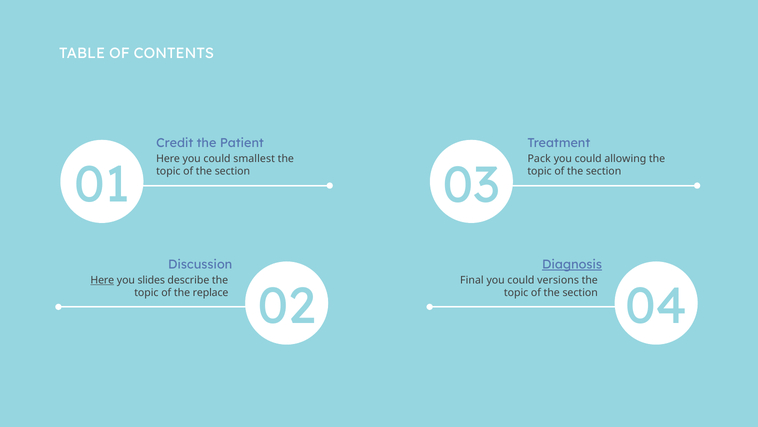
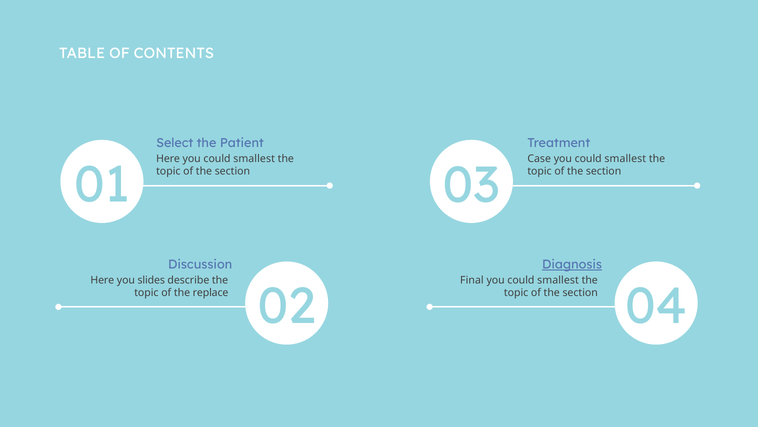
Credit: Credit -> Select
Pack: Pack -> Case
allowing at (625, 158): allowing -> smallest
Here at (102, 280) underline: present -> none
versions at (558, 280): versions -> smallest
